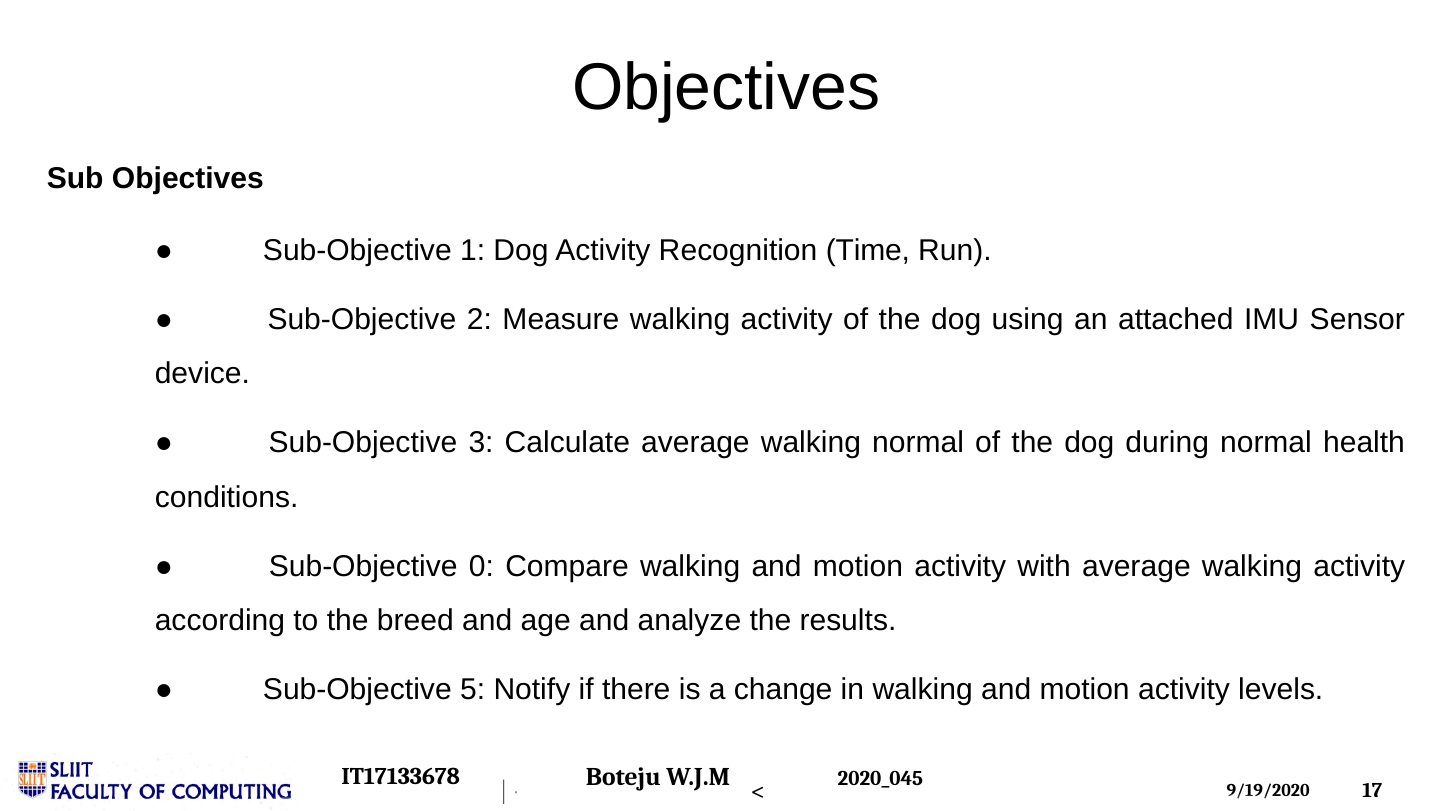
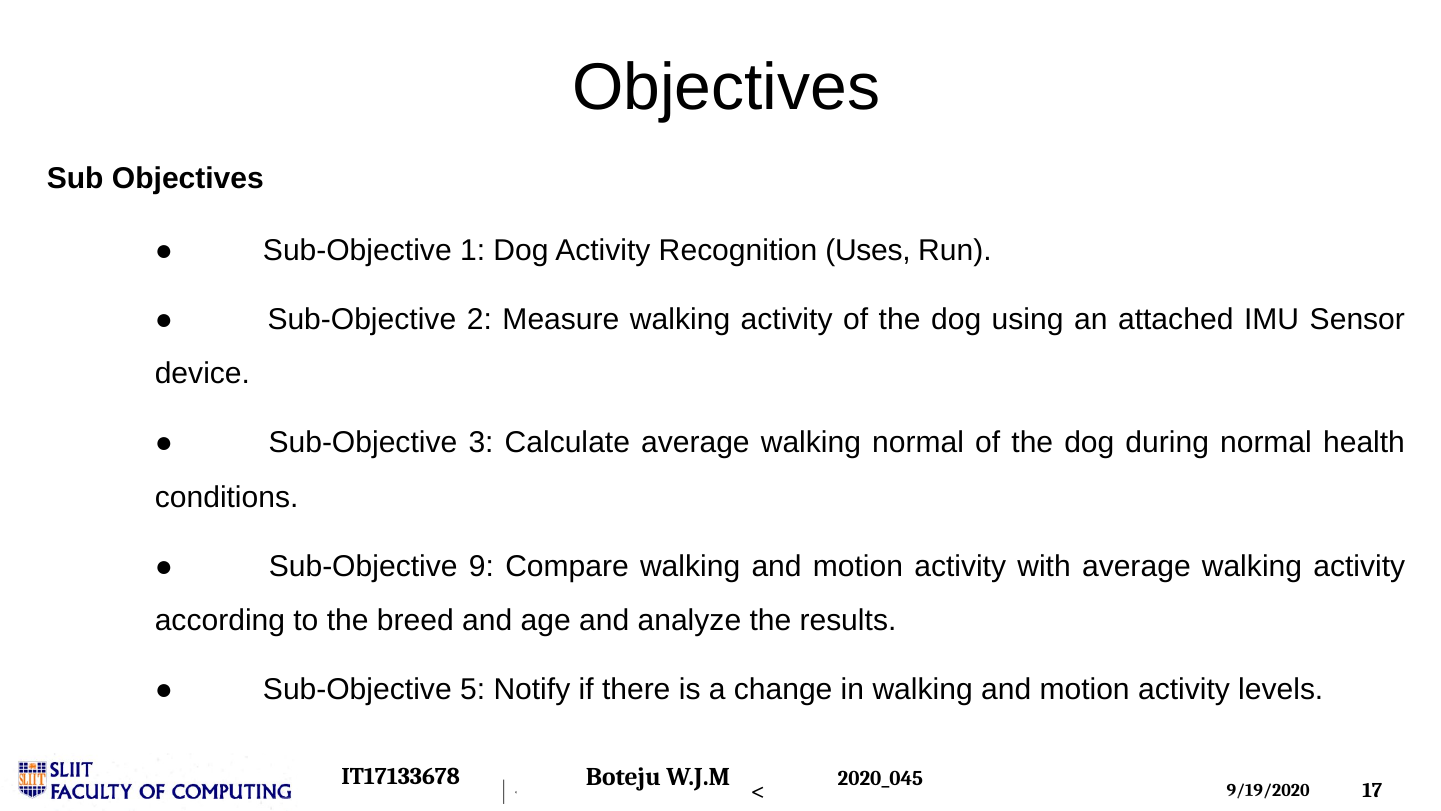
Time: Time -> Uses
0: 0 -> 9
